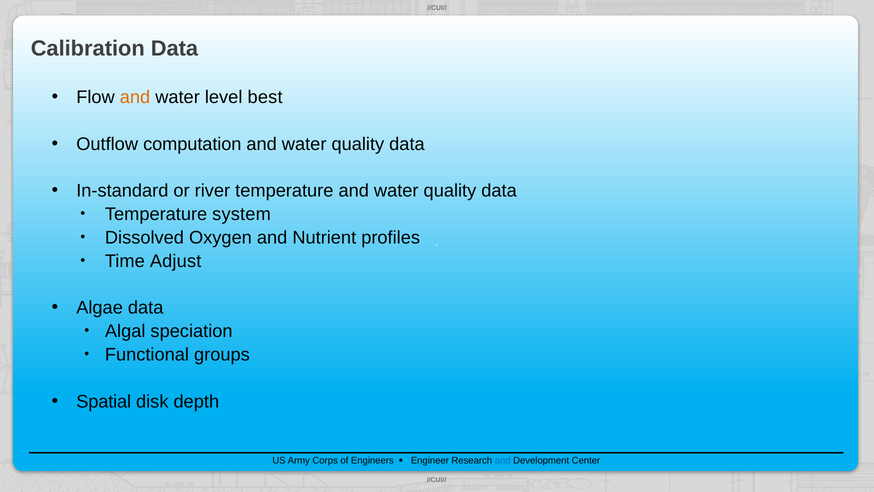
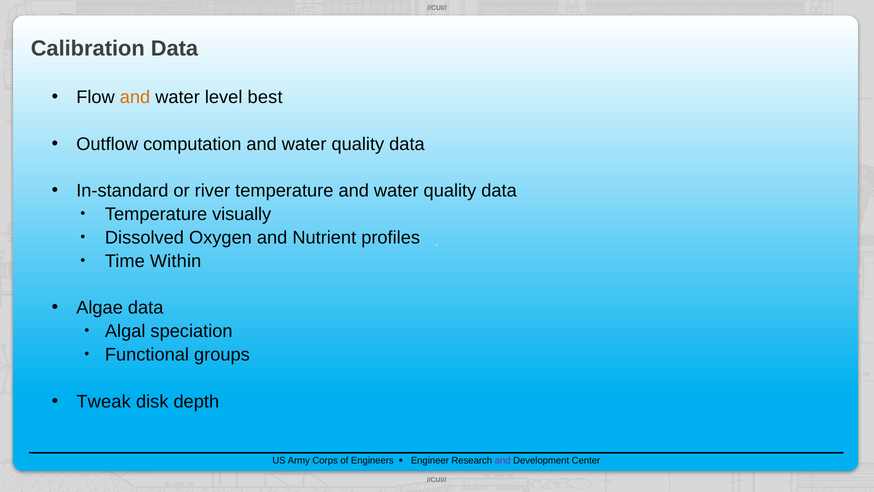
system: system -> visually
Adjust: Adjust -> Within
Spatial: Spatial -> Tweak
and at (503, 460) colour: blue -> purple
